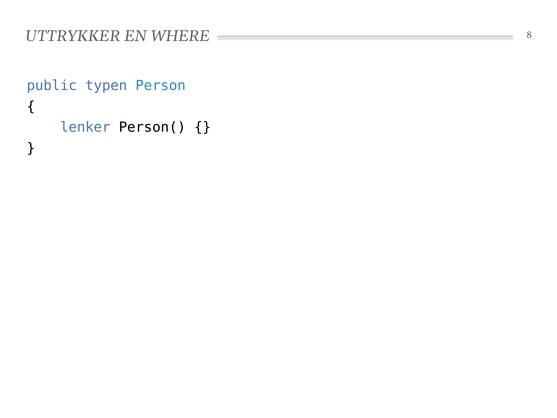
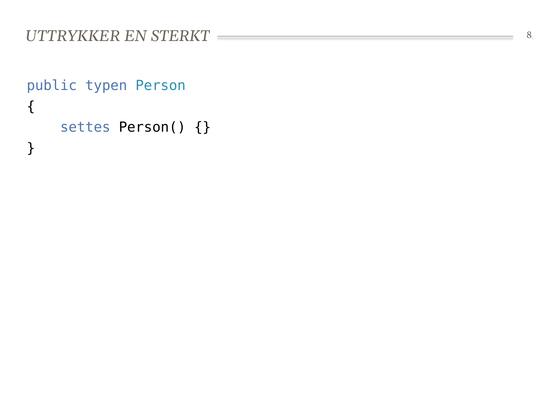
WHERE: WHERE -> STERKT
lenker: lenker -> settes
